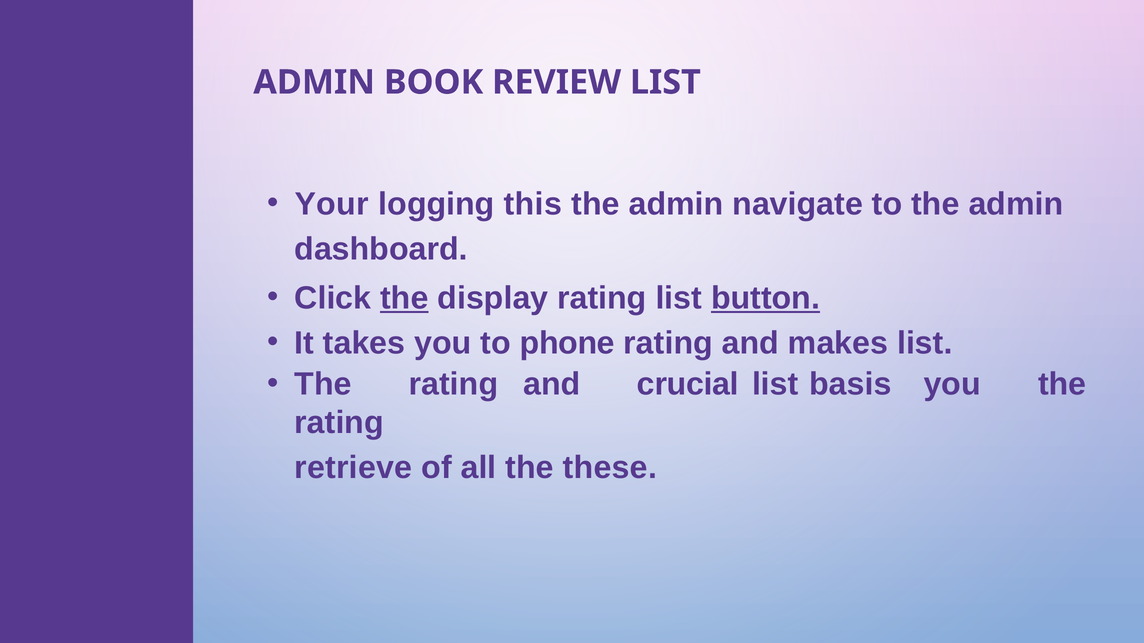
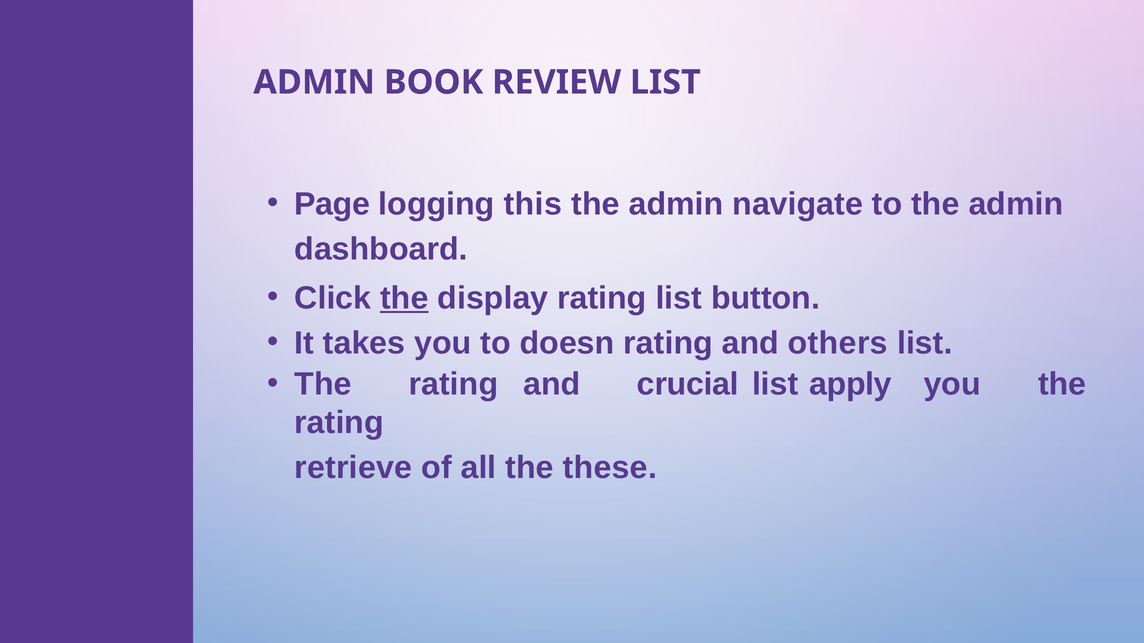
Your: Your -> Page
button underline: present -> none
phone: phone -> doesn
makes: makes -> others
basis: basis -> apply
